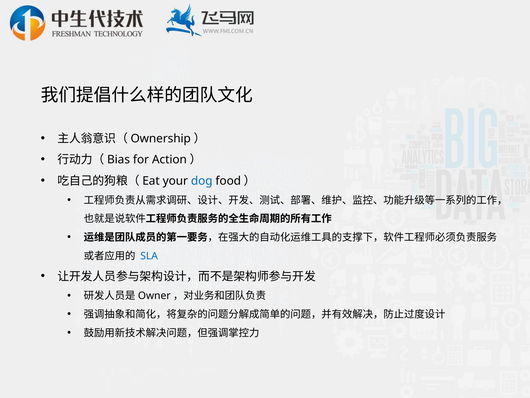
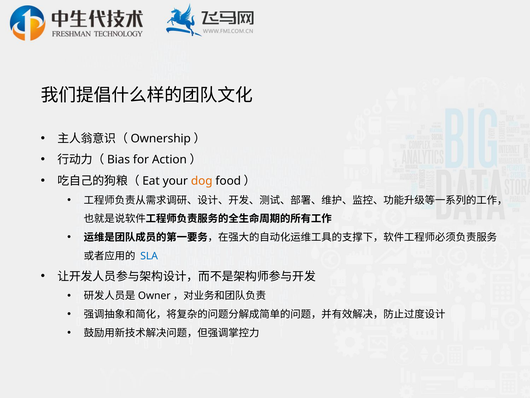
dog colour: blue -> orange
